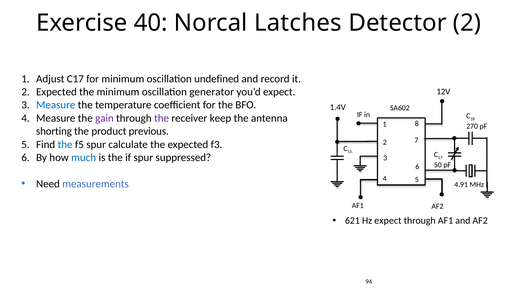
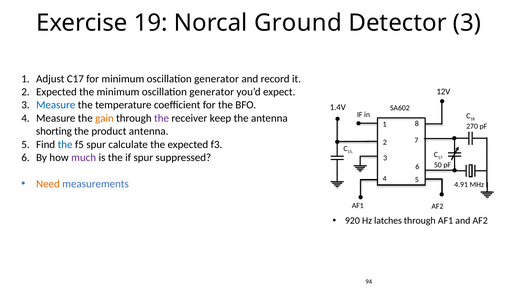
40: 40 -> 19
Latches: Latches -> Ground
Detector 2: 2 -> 3
for minimum oscillation undefined: undefined -> generator
gain colour: purple -> orange
product previous: previous -> antenna
much colour: blue -> purple
Need colour: black -> orange
621: 621 -> 920
Hz expect: expect -> latches
